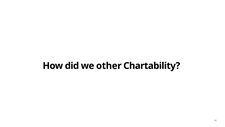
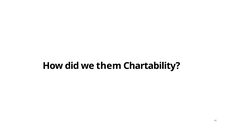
other: other -> them
